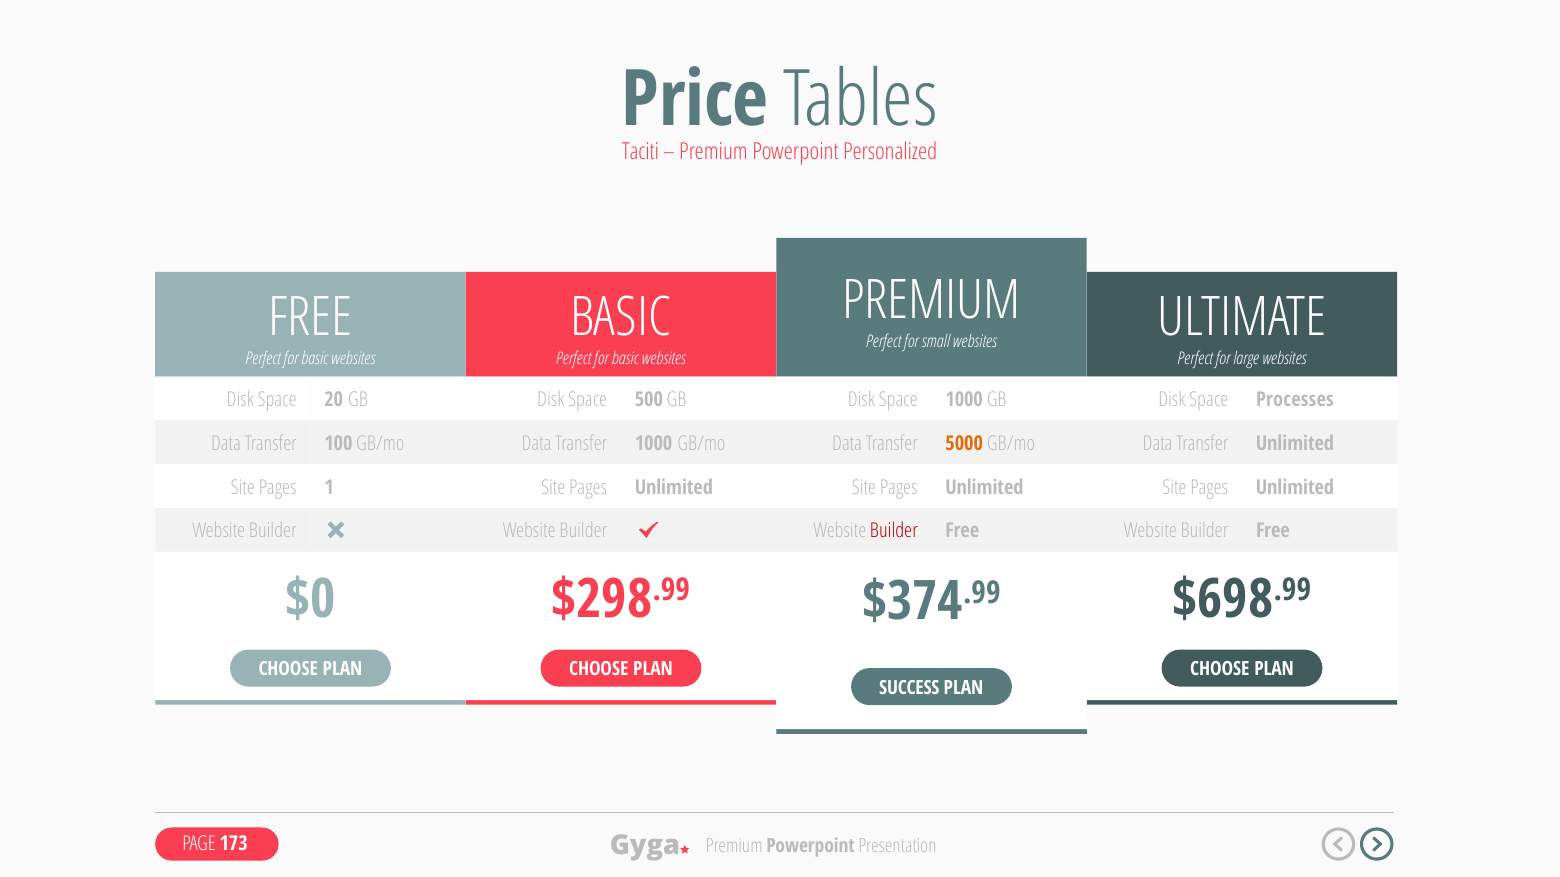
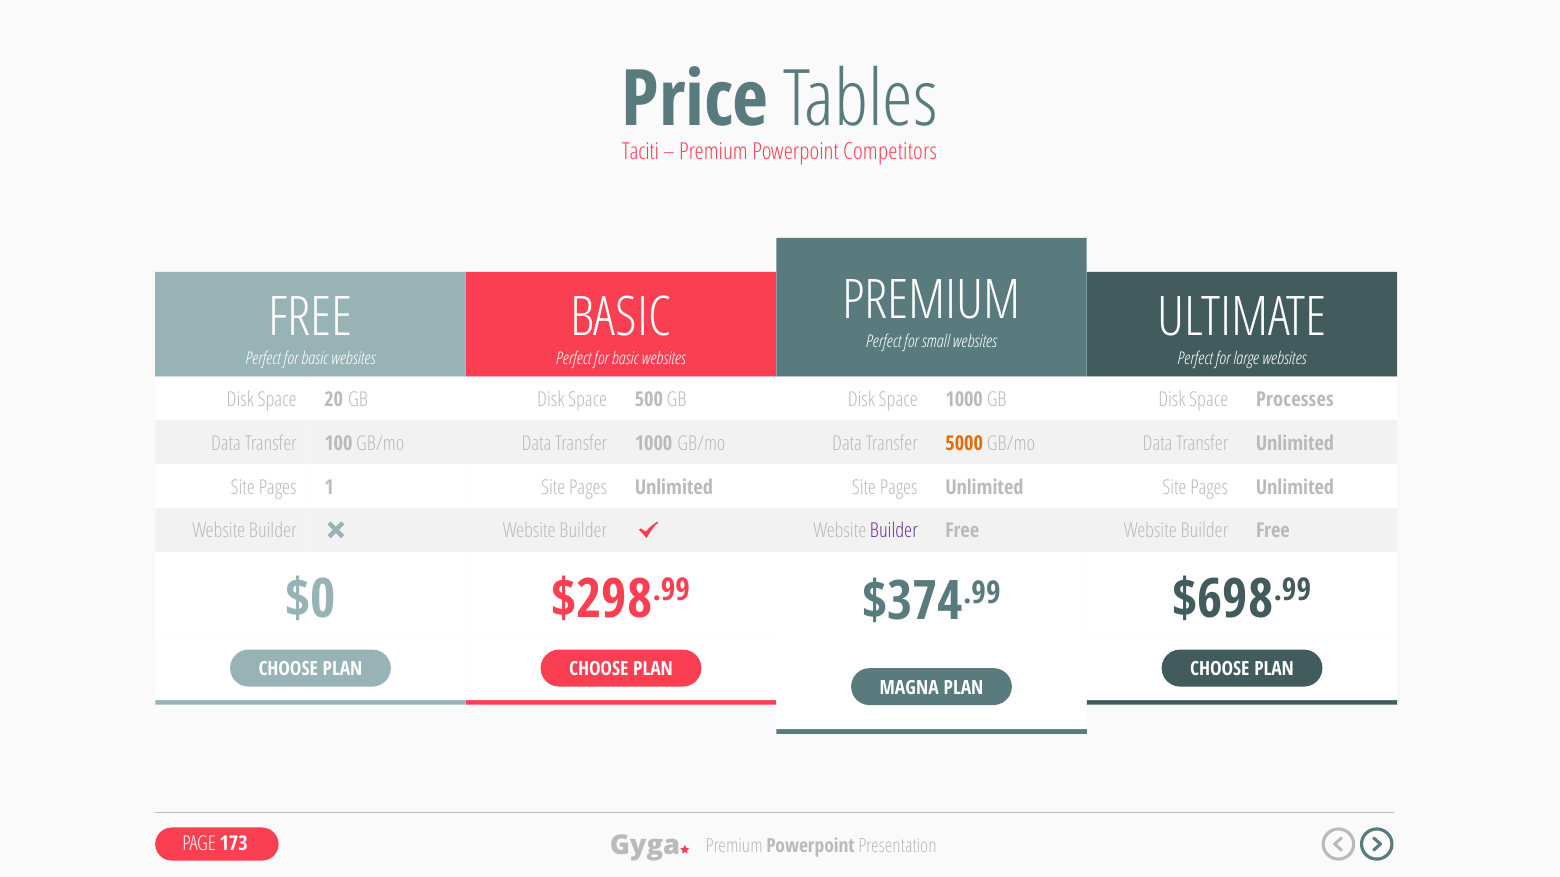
Personalized: Personalized -> Competitors
Builder at (894, 531) colour: red -> purple
SUCCESS: SUCCESS -> MAGNA
